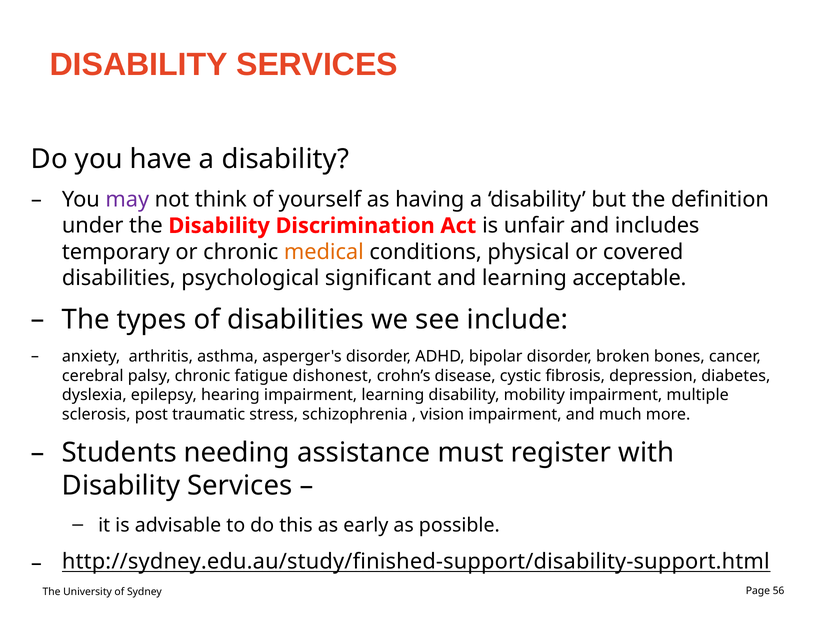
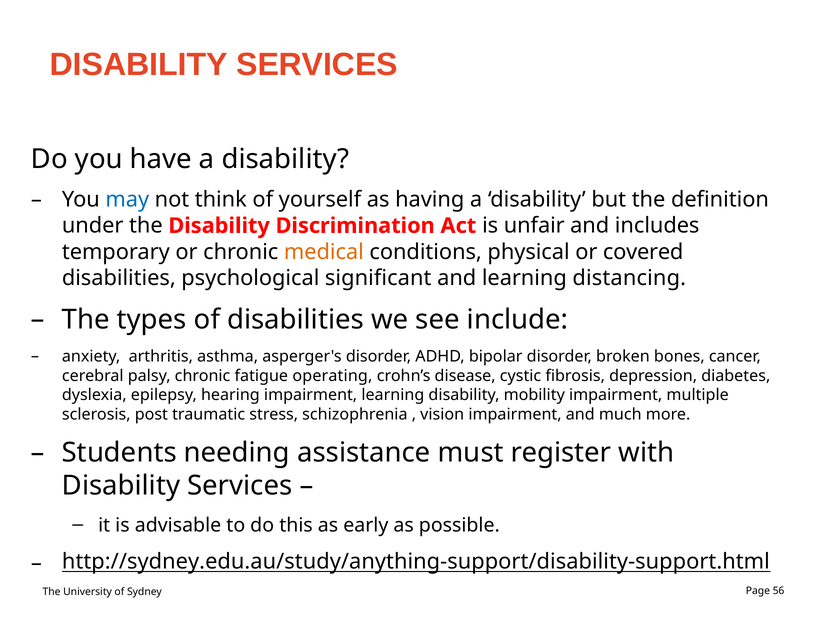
may colour: purple -> blue
acceptable: acceptable -> distancing
dishonest: dishonest -> operating
http://sydney.edu.au/study/finished-support/disability-support.html: http://sydney.edu.au/study/finished-support/disability-support.html -> http://sydney.edu.au/study/anything-support/disability-support.html
